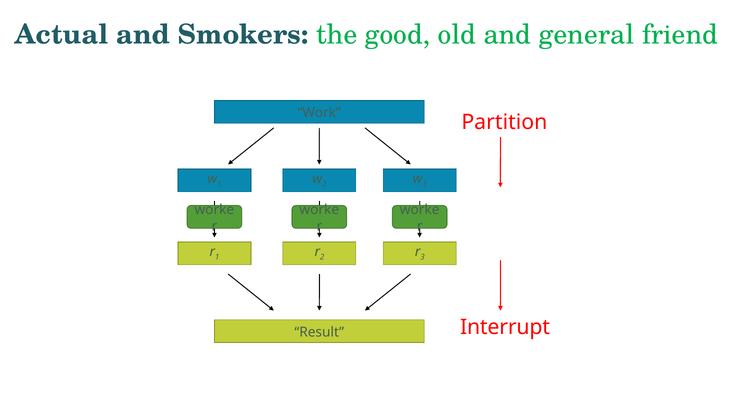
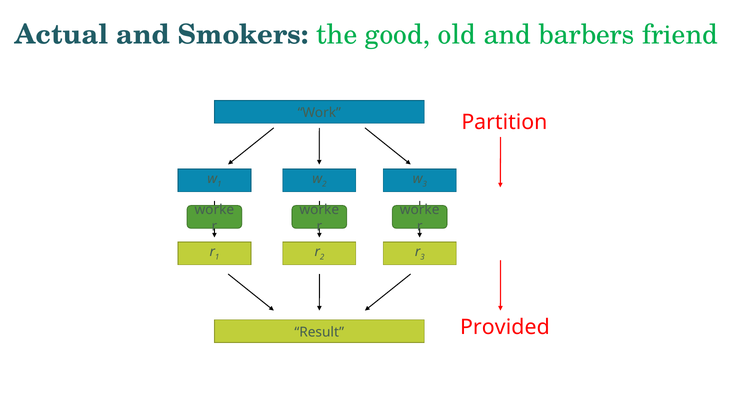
general: general -> barbers
Interrupt: Interrupt -> Provided
